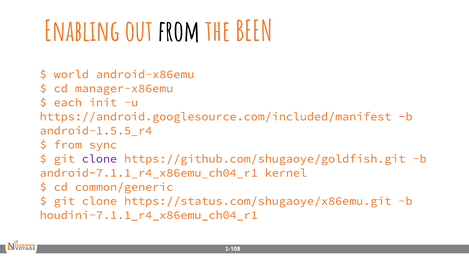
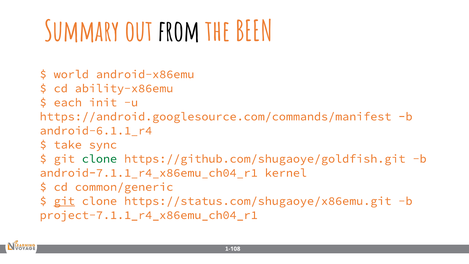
Enabling: Enabling -> Summary
manager-x86emu: manager-x86emu -> ability-x86emu
https://android.googlesource.com/included/manifest: https://android.googlesource.com/included/manifest -> https://android.googlesource.com/commands/manifest
android-1.5.5_r4: android-1.5.5_r4 -> android-6.1.1_r4
from at (68, 145): from -> take
clone at (99, 159) colour: purple -> green
git at (64, 201) underline: none -> present
houdini-7.1.1_r4_x86emu_ch04_r1: houdini-7.1.1_r4_x86emu_ch04_r1 -> project-7.1.1_r4_x86emu_ch04_r1
